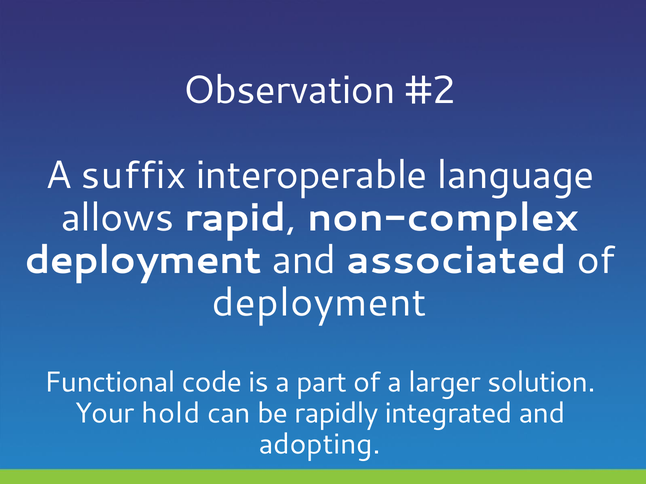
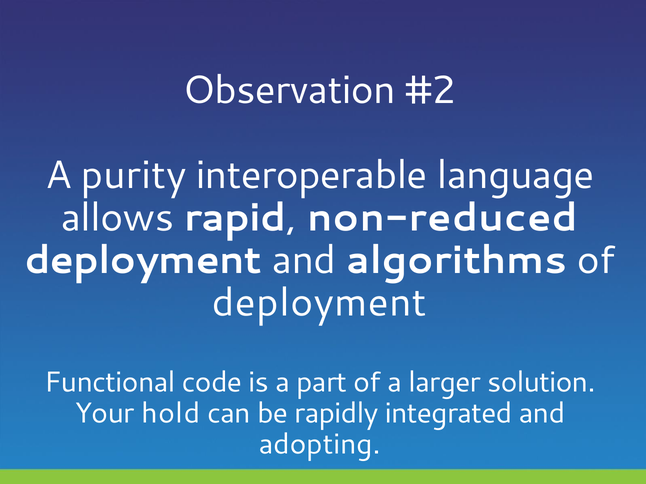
suffix: suffix -> purity
non-complex: non-complex -> non-reduced
associated: associated -> algorithms
